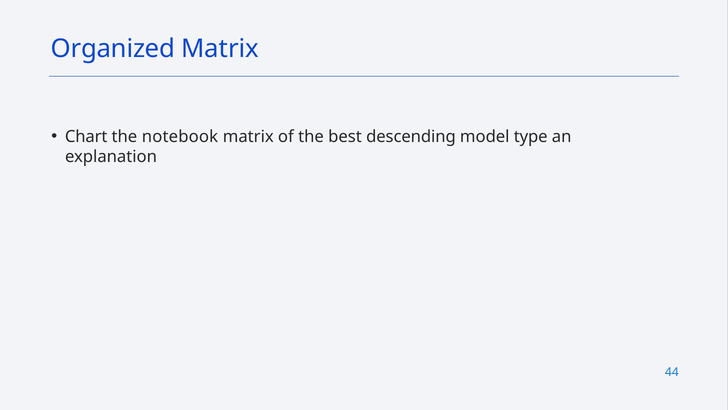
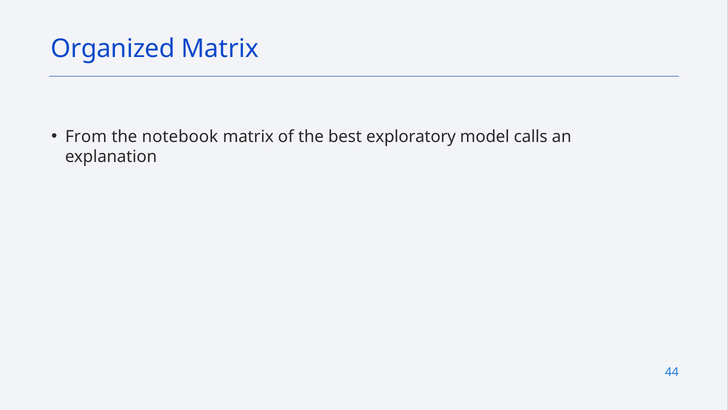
Chart: Chart -> From
descending: descending -> exploratory
type: type -> calls
